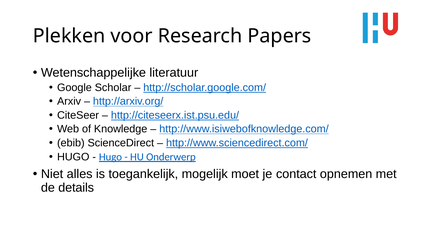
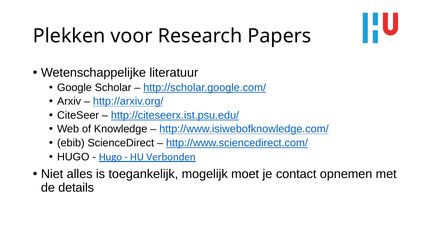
Onderwerp: Onderwerp -> Verbonden
